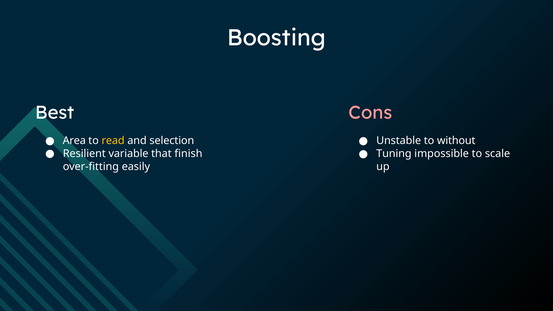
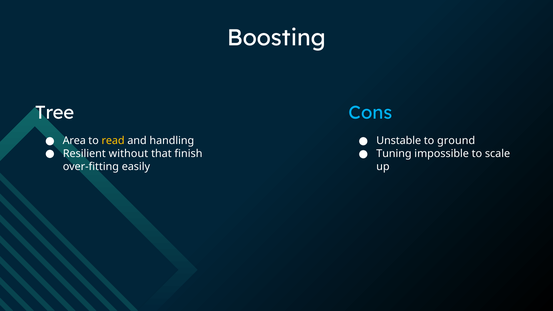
Best: Best -> Tree
Cons colour: pink -> light blue
selection: selection -> handling
without: without -> ground
variable: variable -> without
